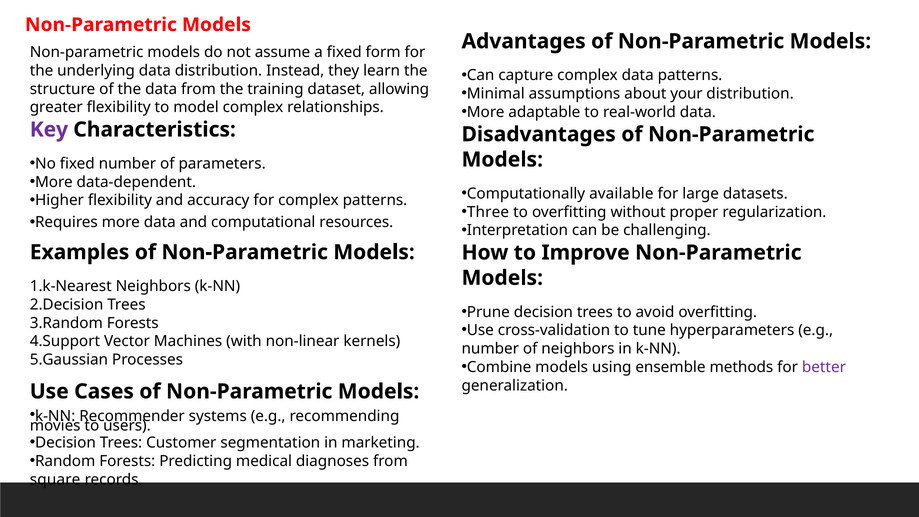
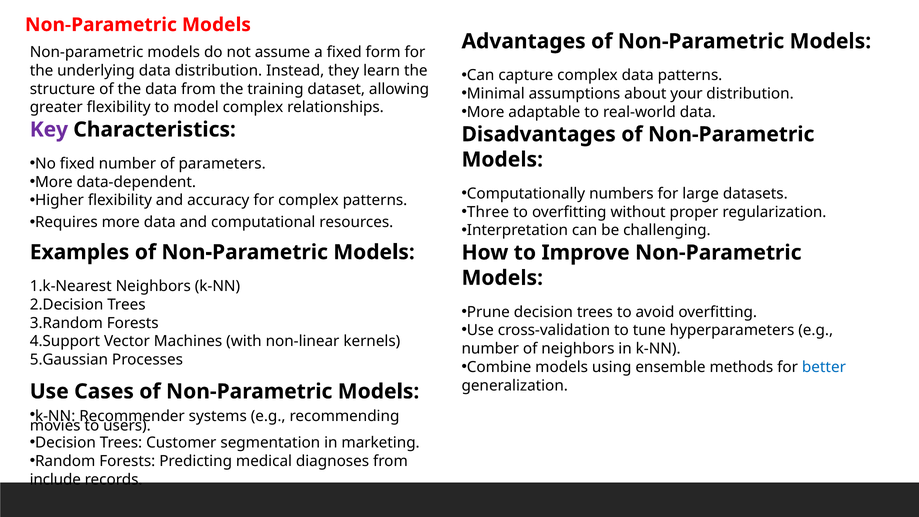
available: available -> numbers
better colour: purple -> blue
square: square -> include
